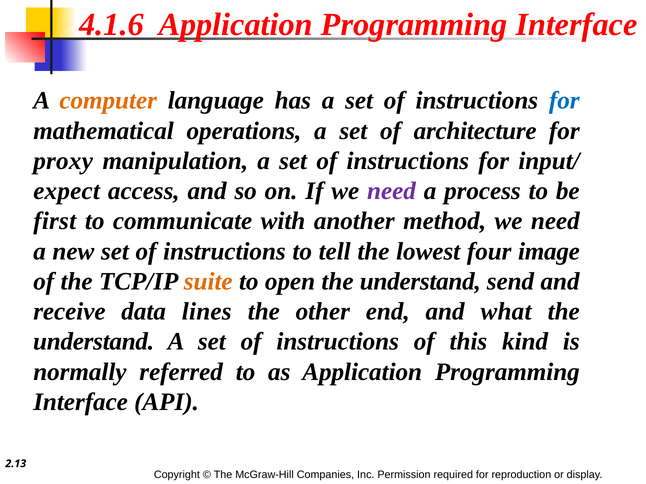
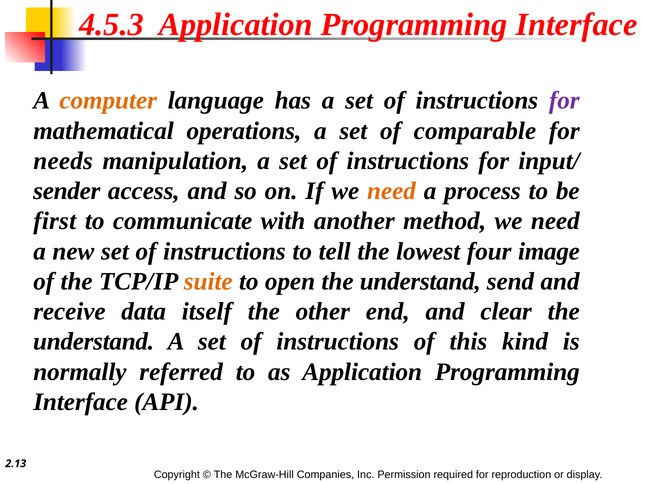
4.1.6: 4.1.6 -> 4.5.3
for at (564, 101) colour: blue -> purple
architecture: architecture -> comparable
proxy: proxy -> needs
expect: expect -> sender
need at (391, 191) colour: purple -> orange
lines: lines -> itself
what: what -> clear
